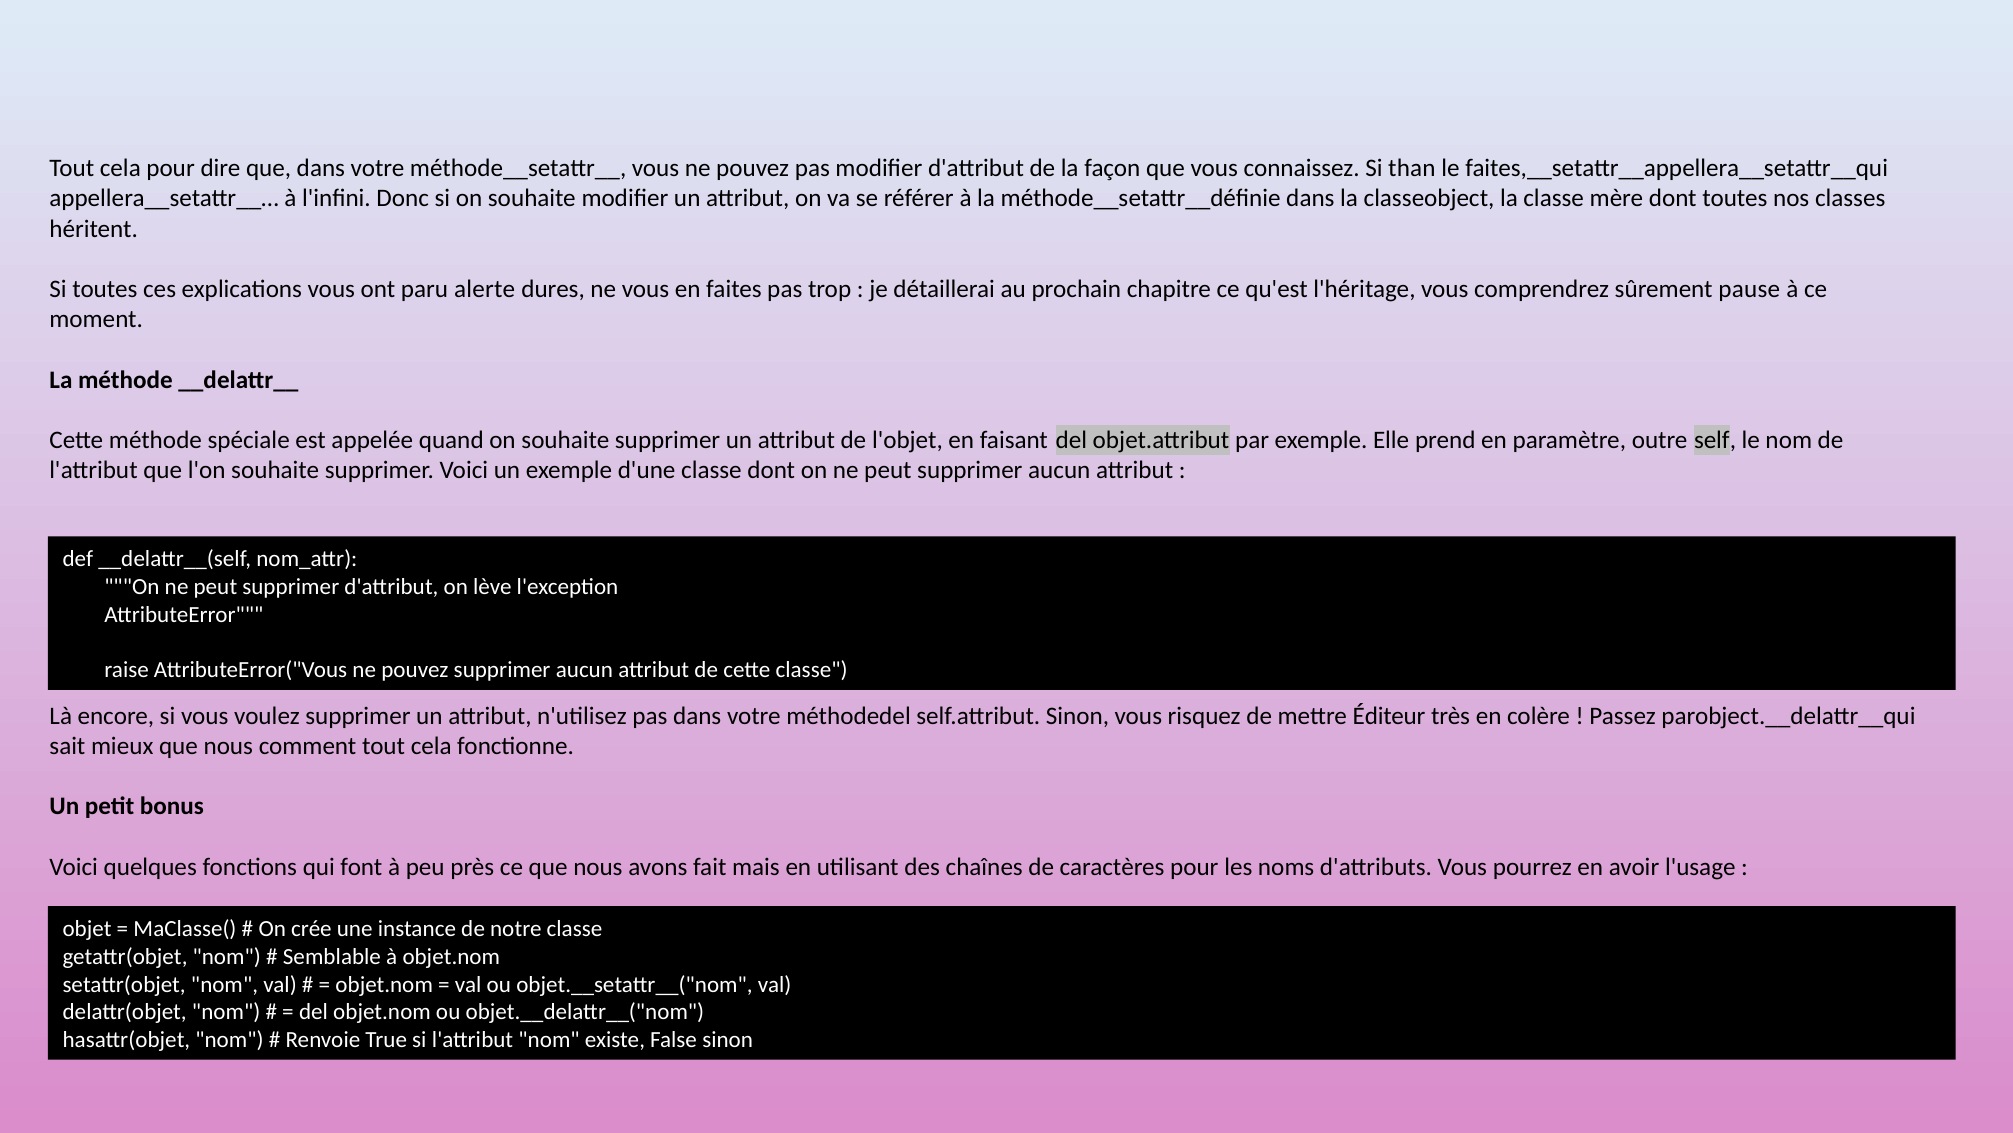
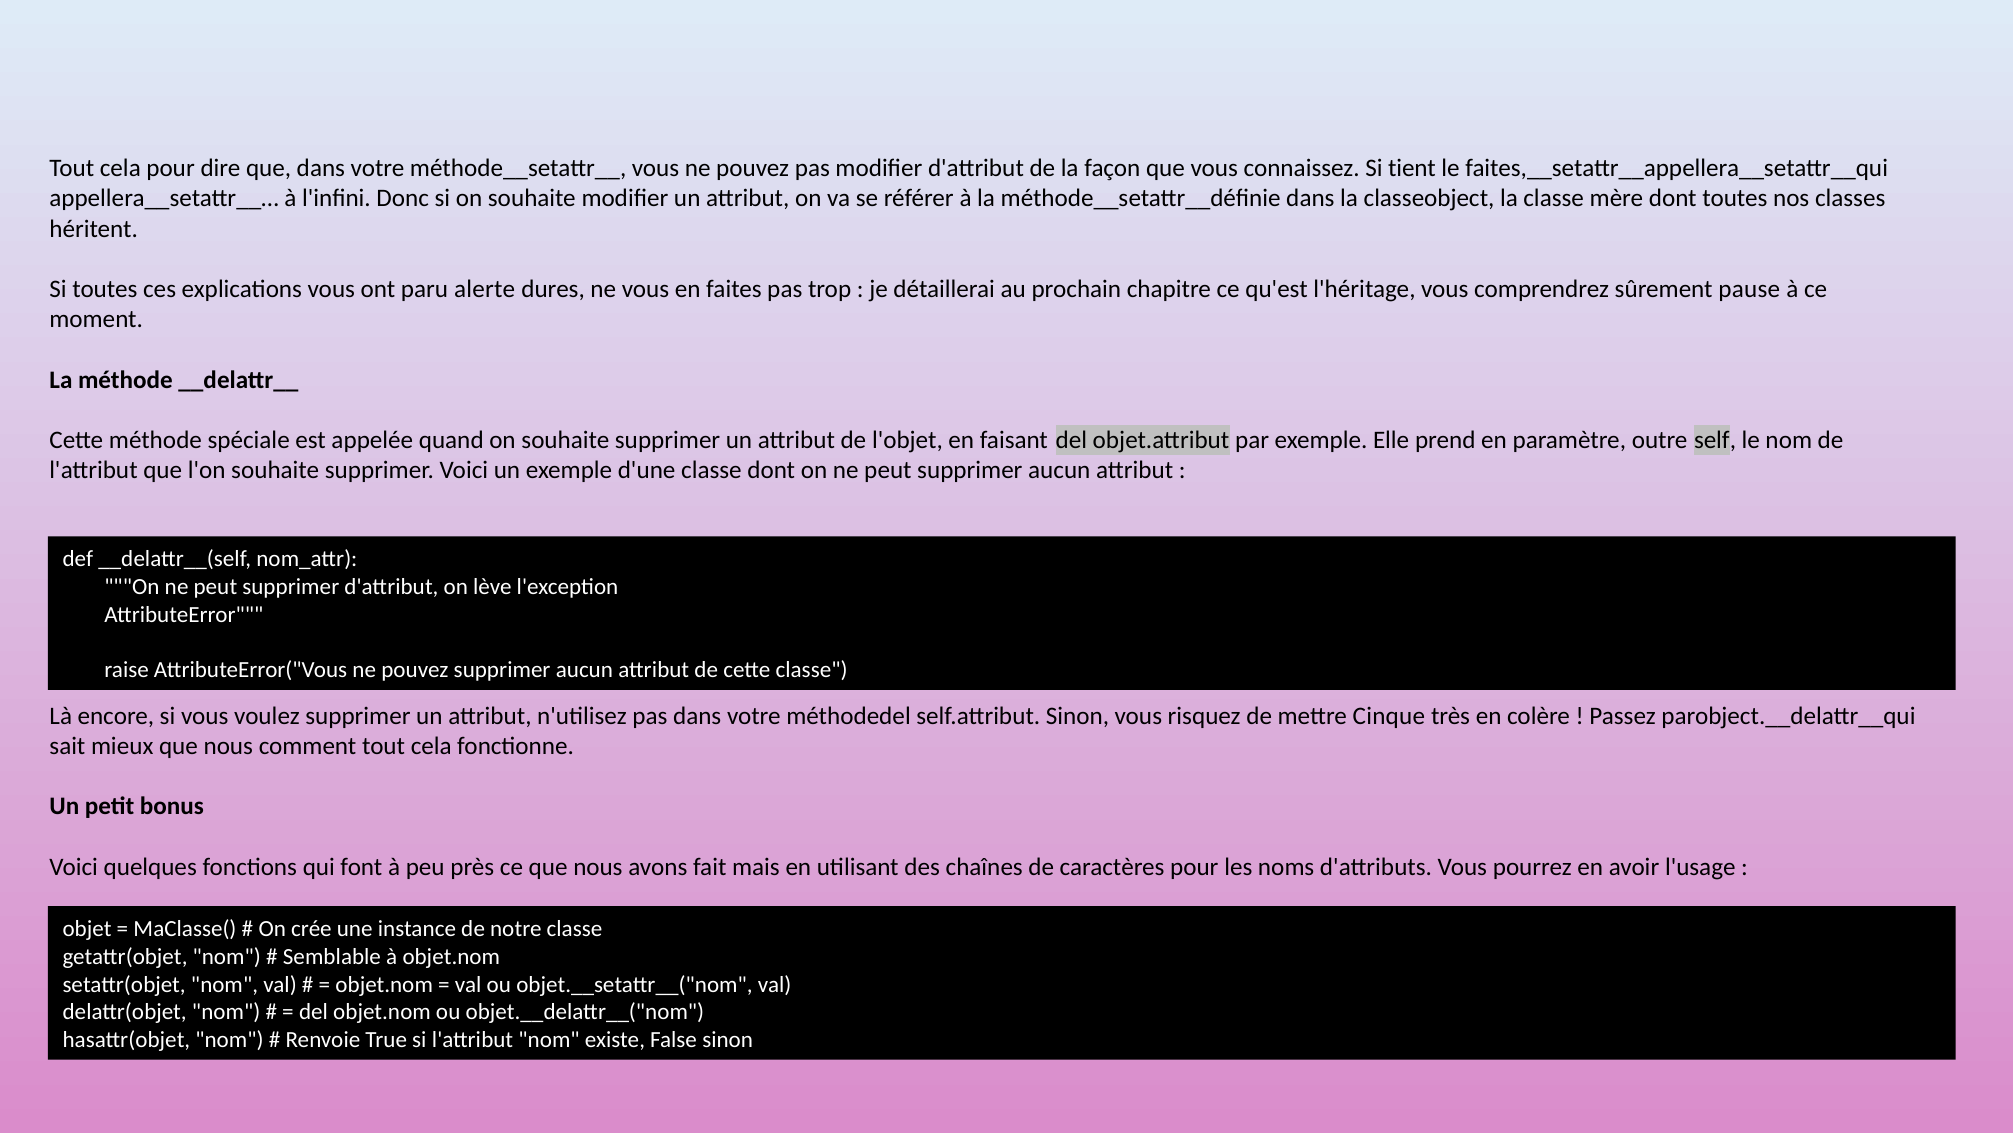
than: than -> tient
Éditeur: Éditeur -> Cinque
